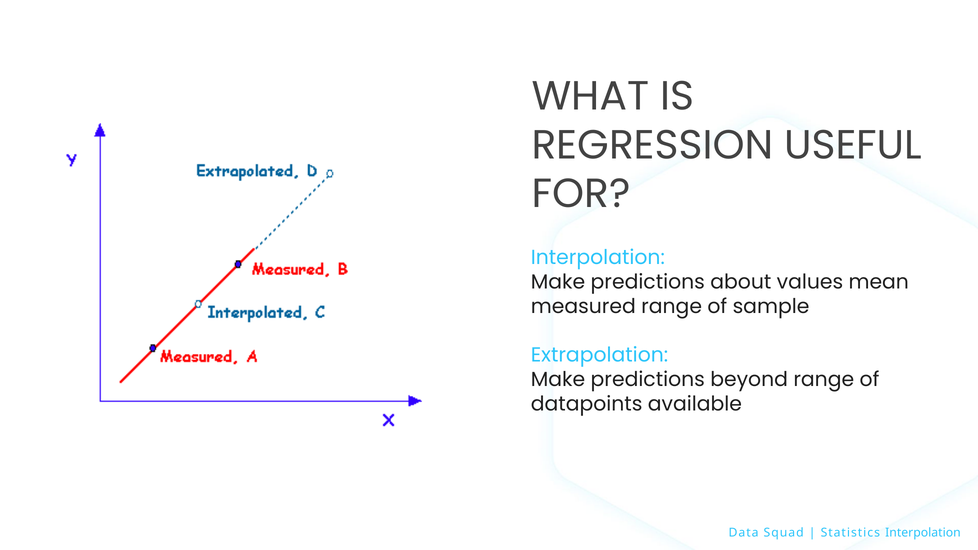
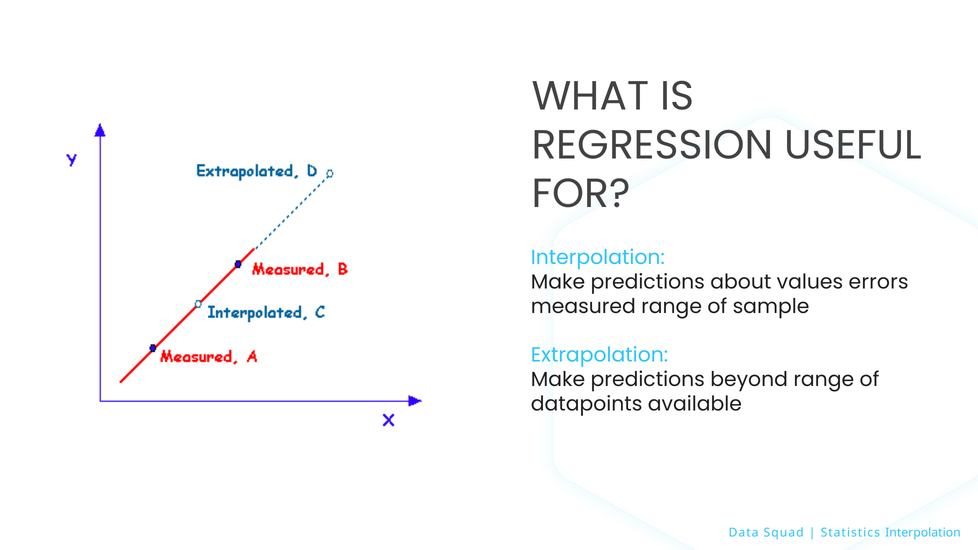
mean: mean -> errors
